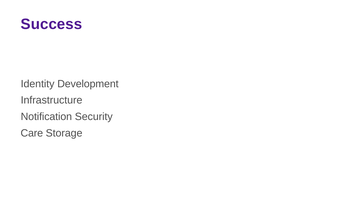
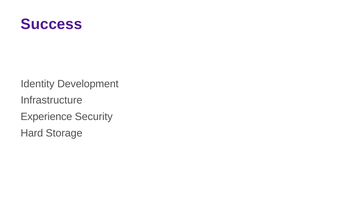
Notification: Notification -> Experience
Care: Care -> Hard
